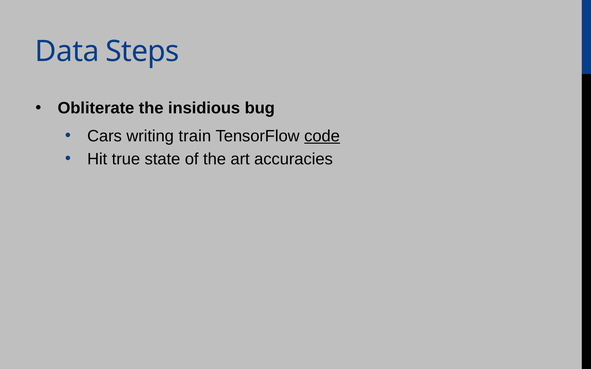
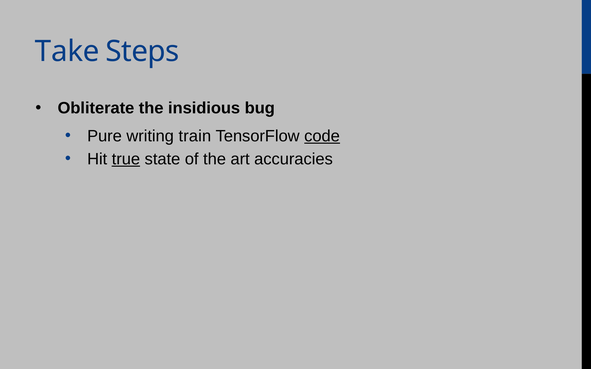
Data: Data -> Take
Cars: Cars -> Pure
true underline: none -> present
